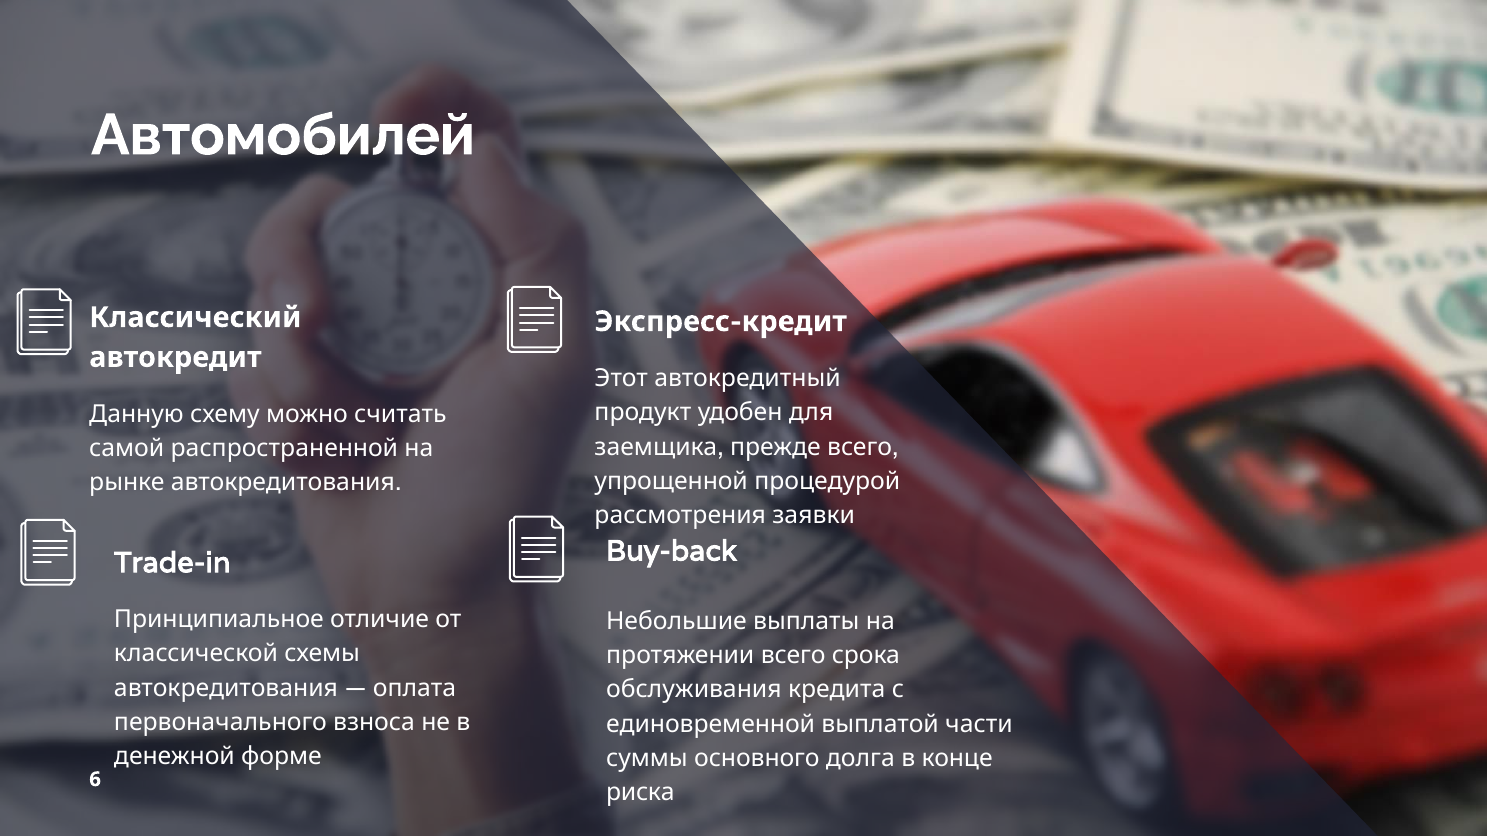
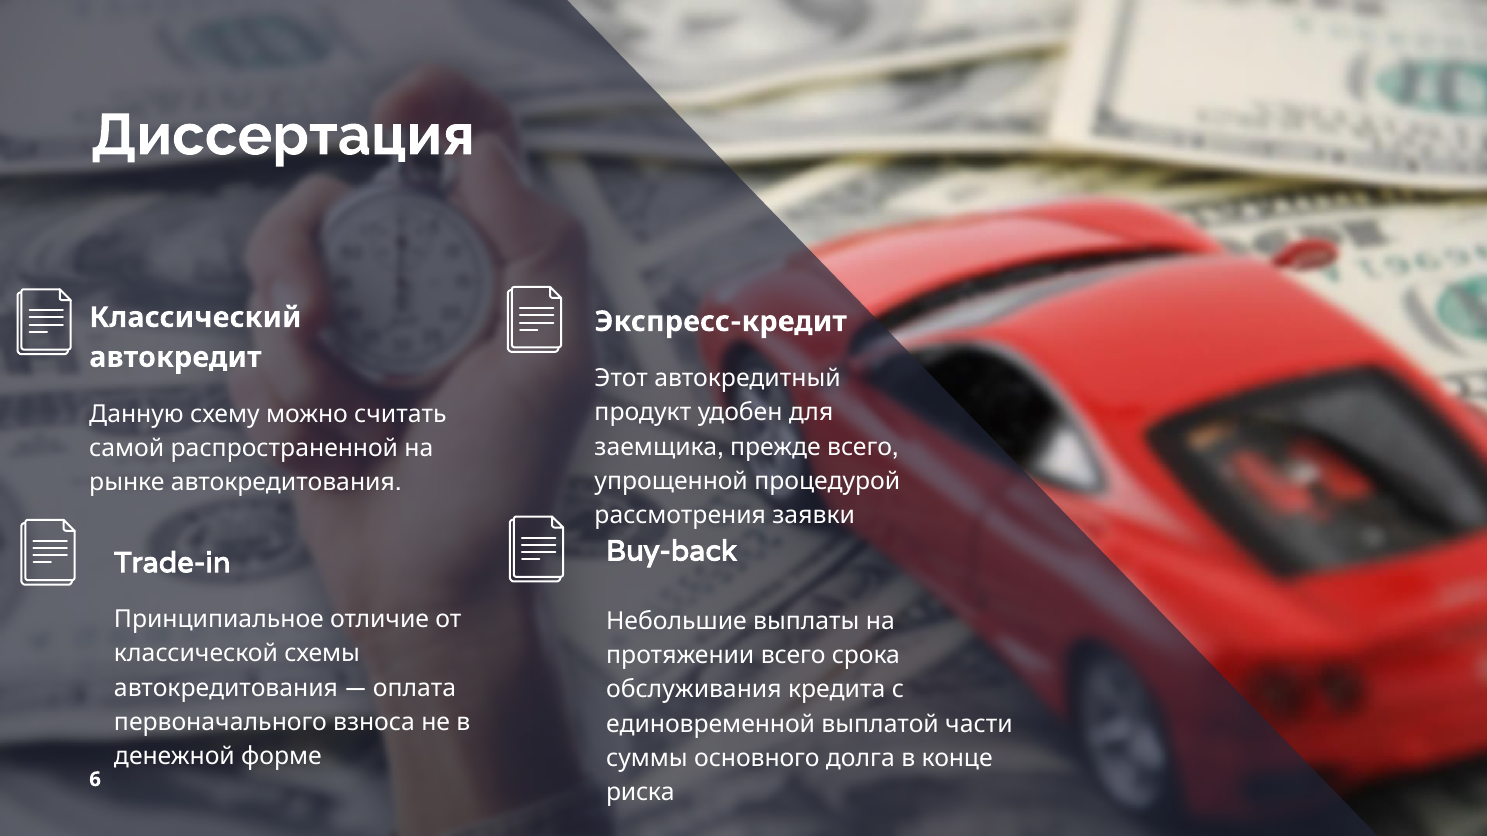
Автомобилей: Автомобилей -> Диссертация
